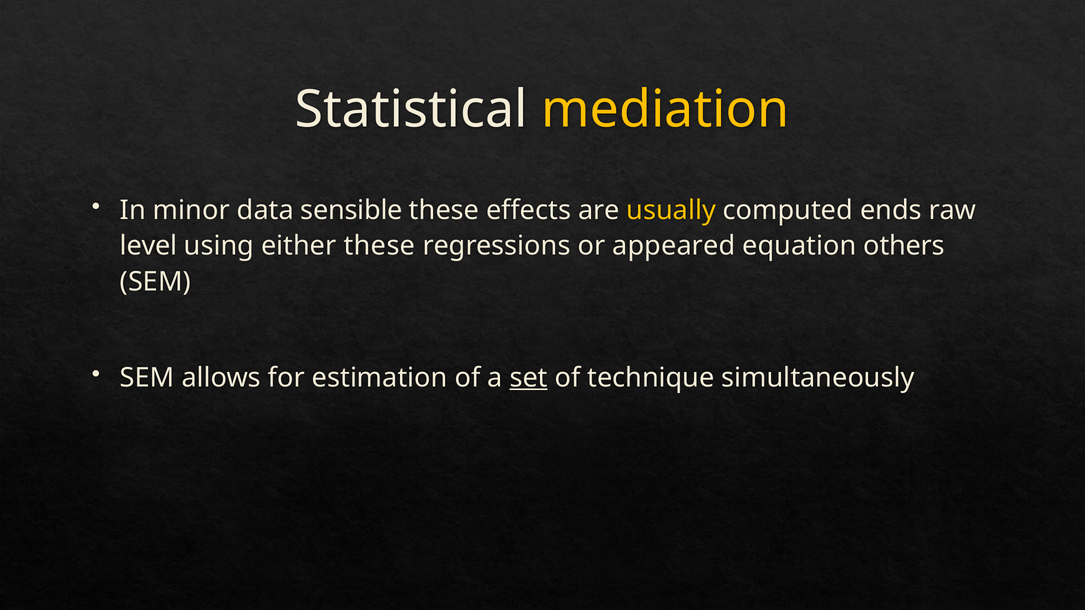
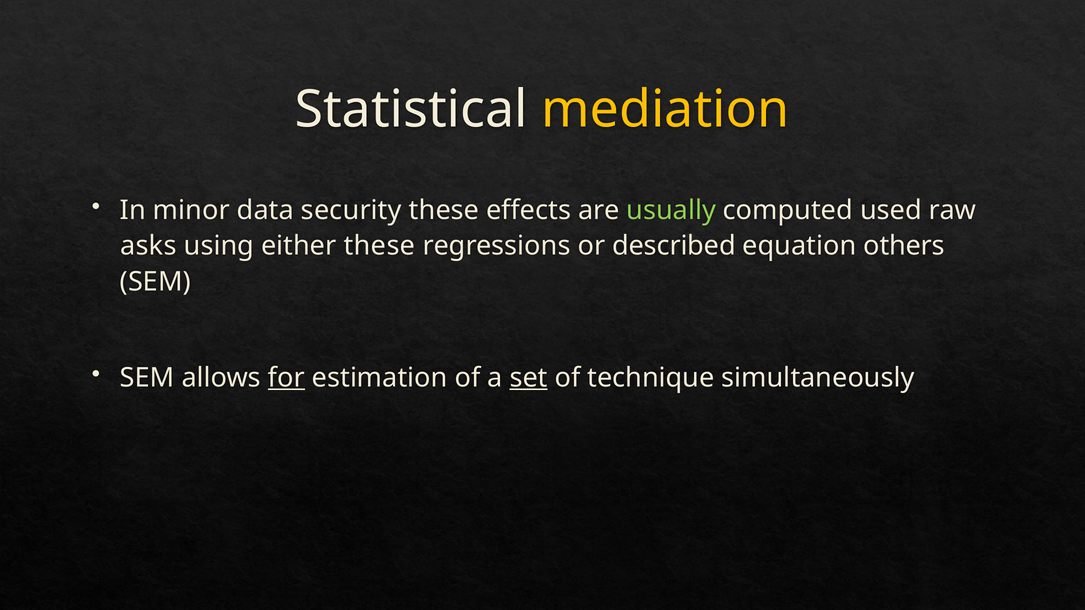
sensible: sensible -> security
usually colour: yellow -> light green
ends: ends -> used
level: level -> asks
appeared: appeared -> described
for underline: none -> present
